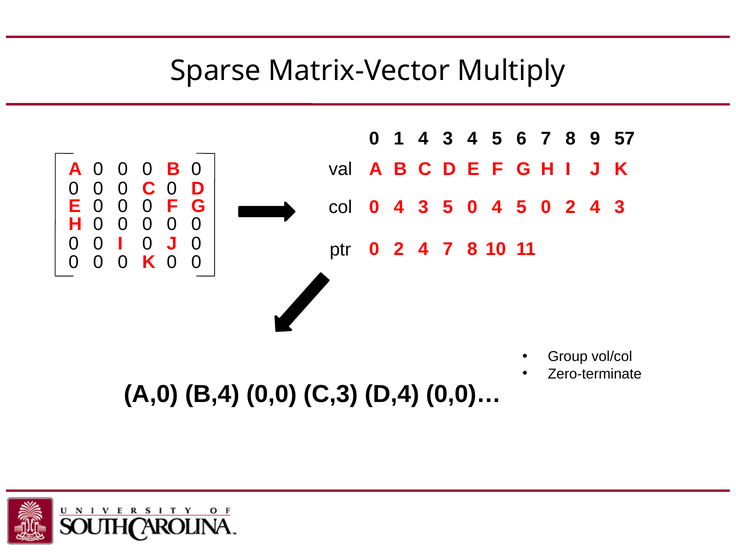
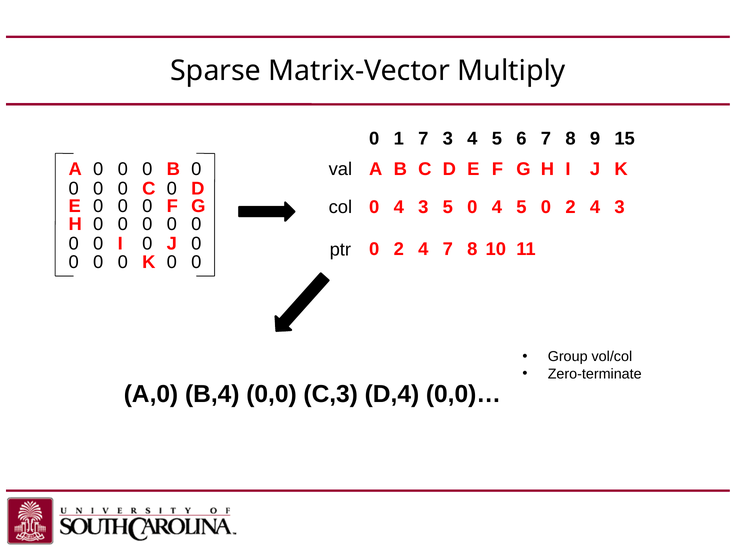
1 4: 4 -> 7
57: 57 -> 15
